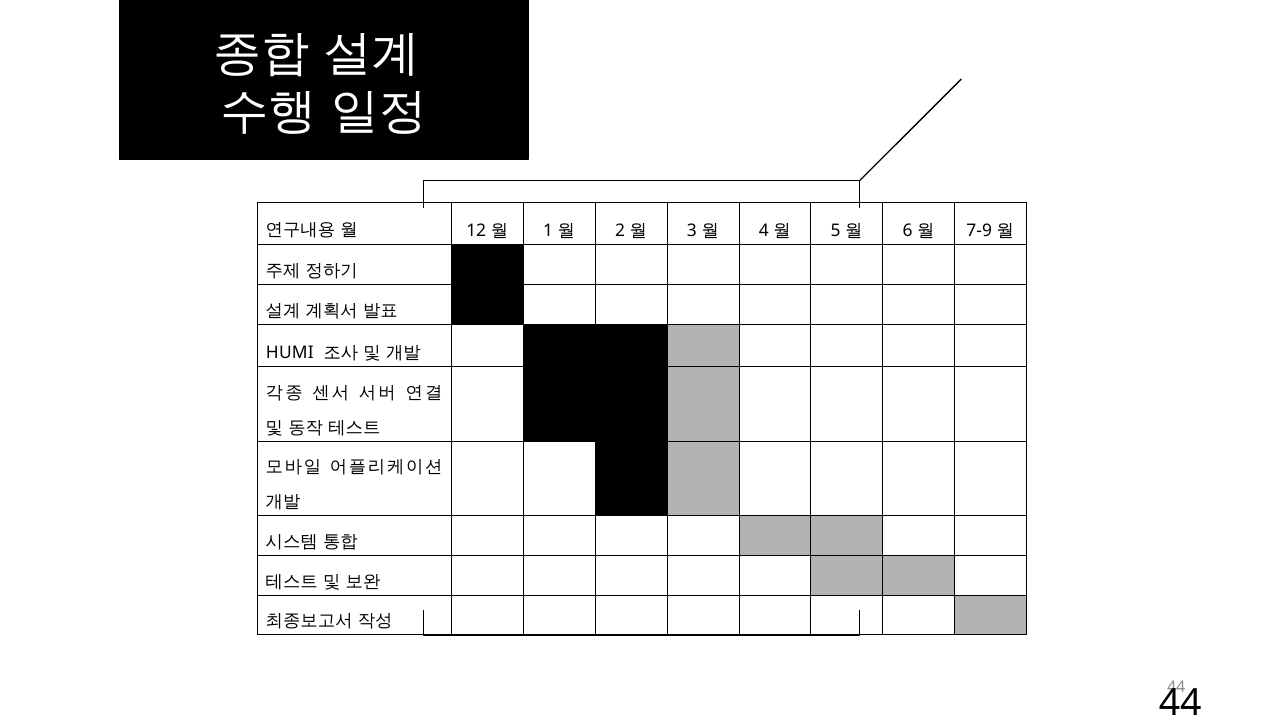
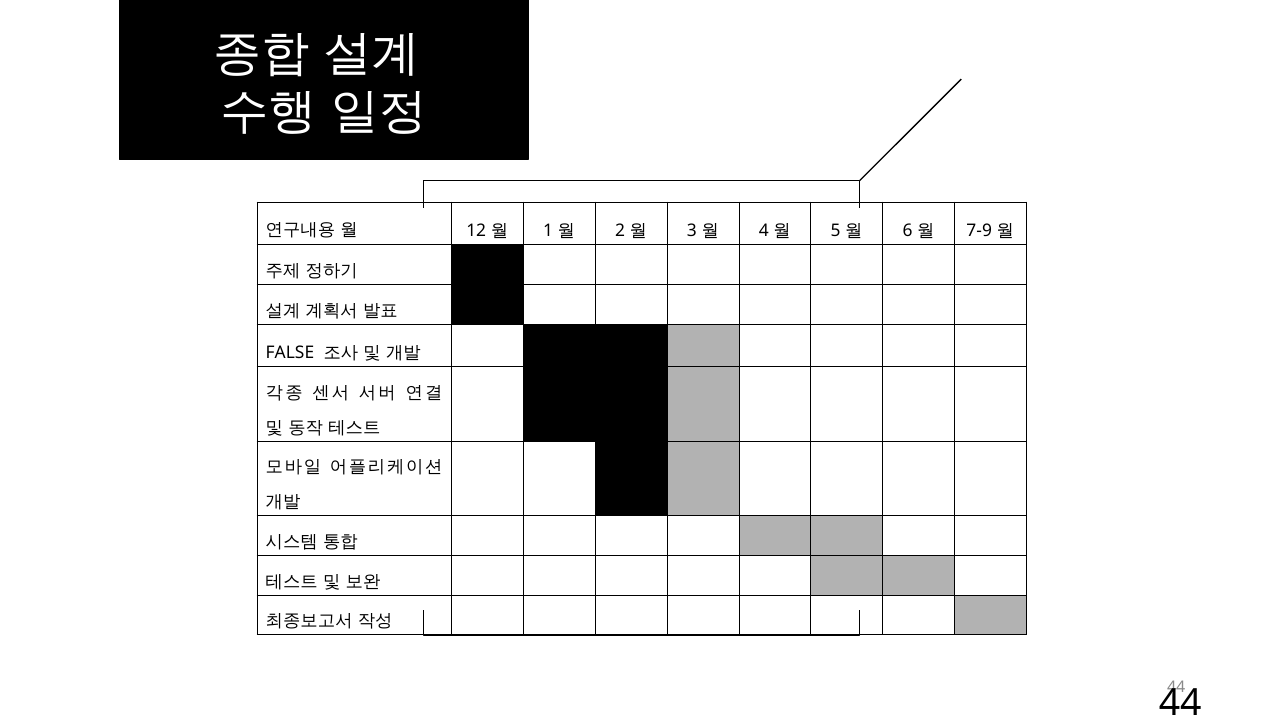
HUMI: HUMI -> FALSE
